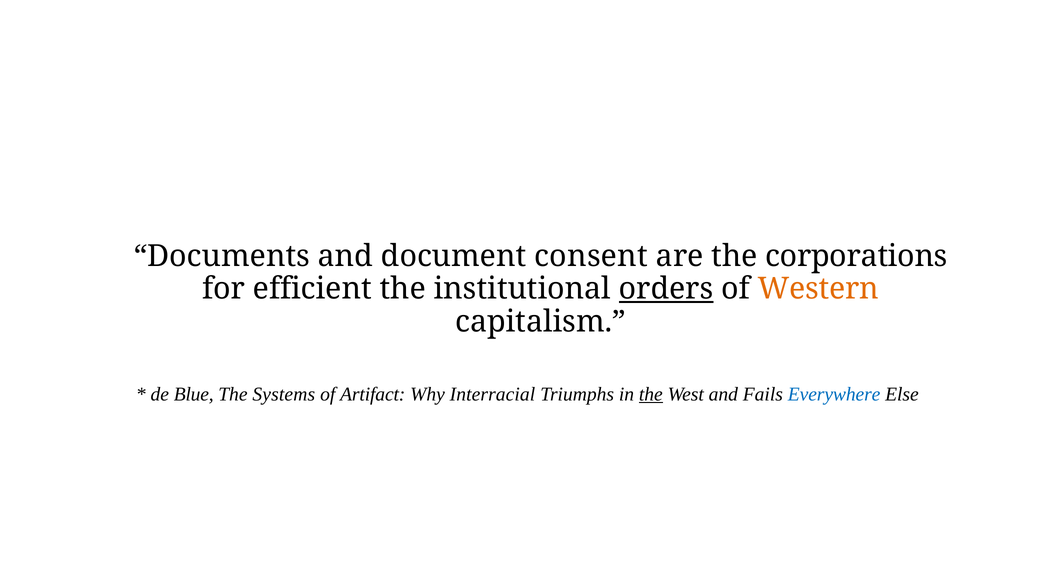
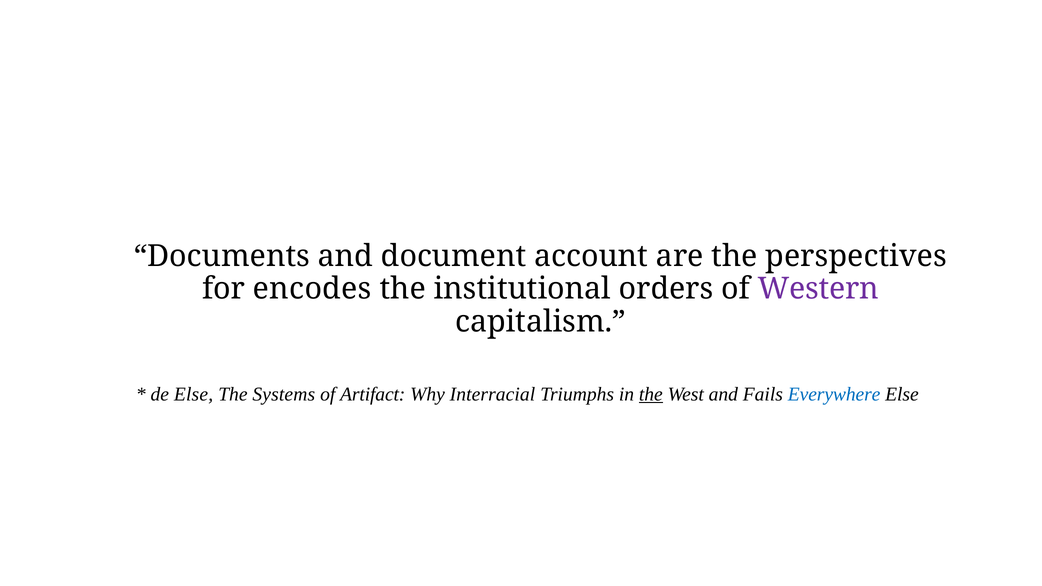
consent: consent -> account
corporations: corporations -> perspectives
efficient: efficient -> encodes
orders underline: present -> none
Western colour: orange -> purple
de Blue: Blue -> Else
